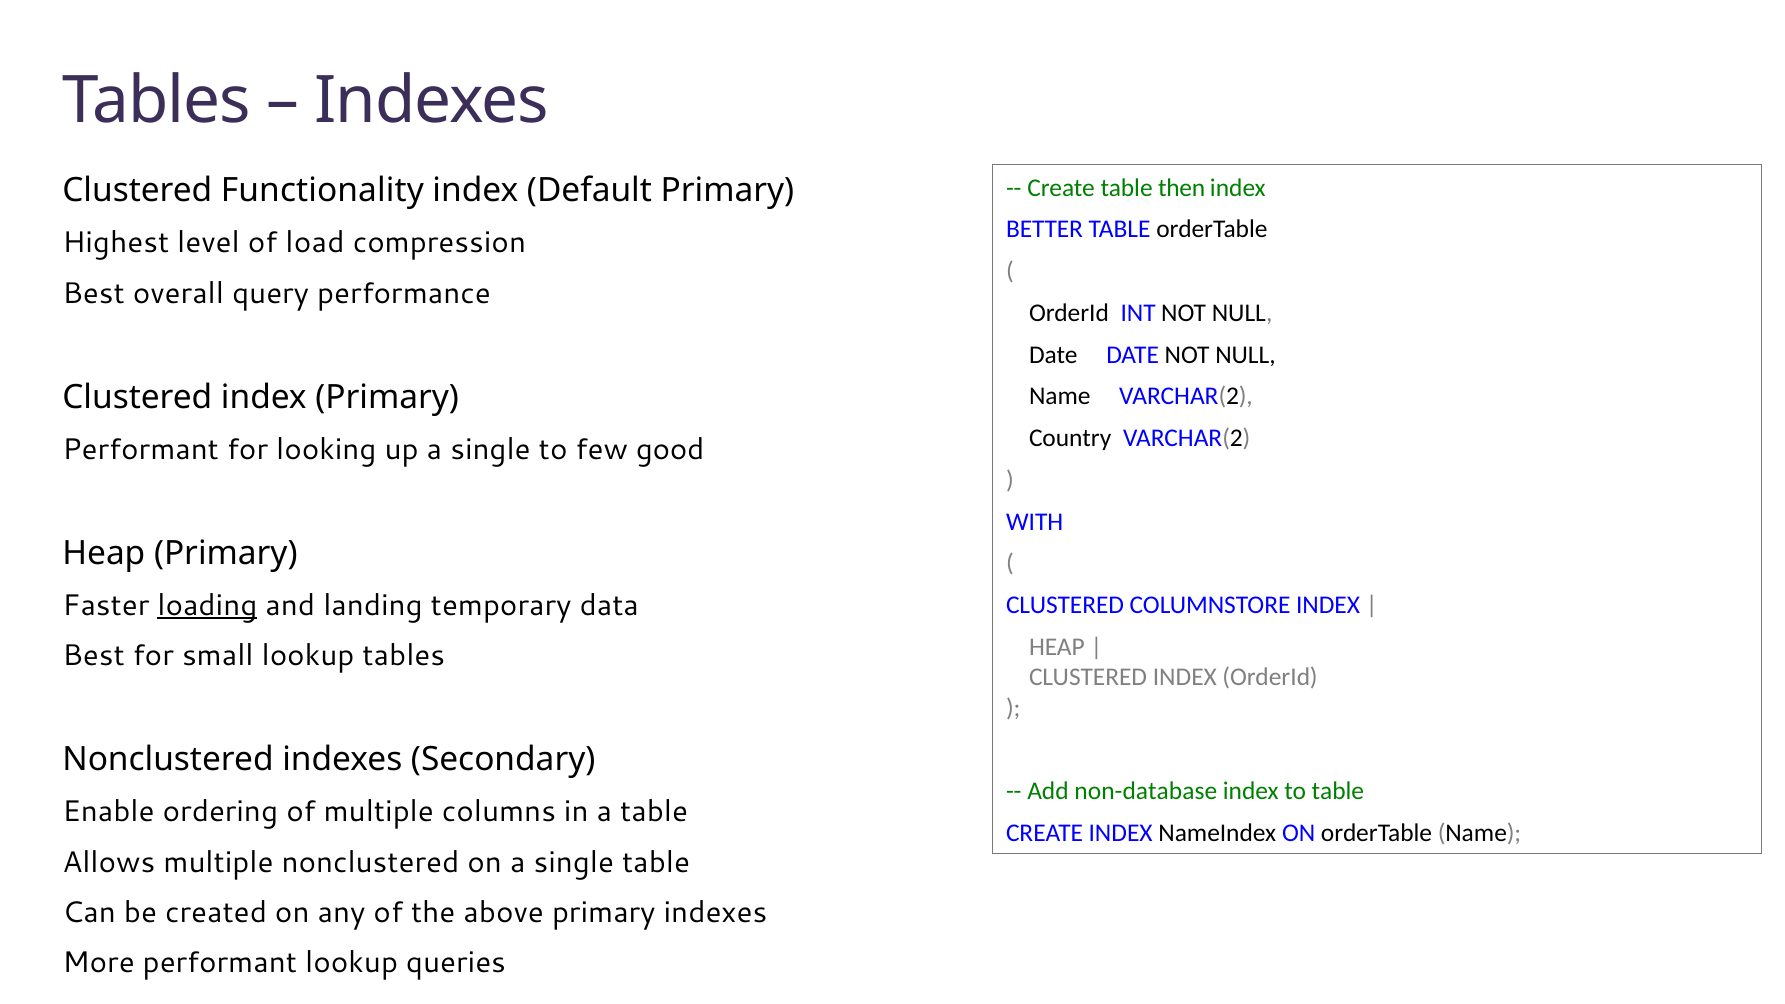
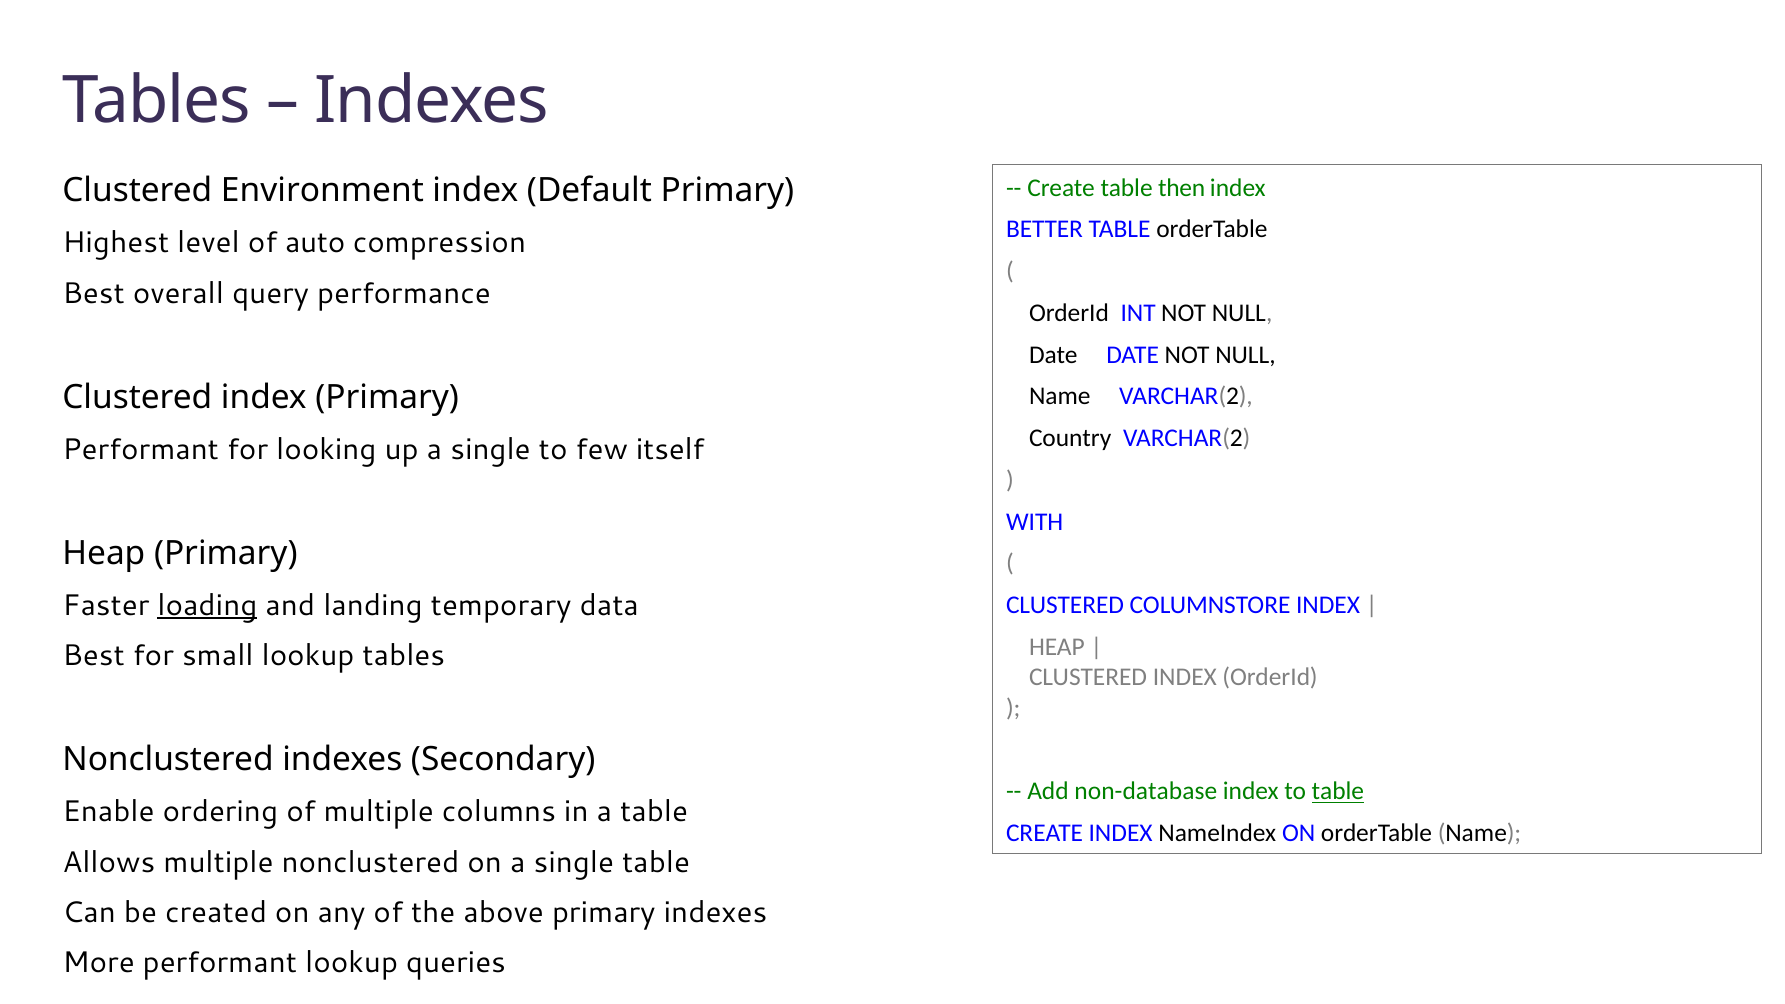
Functionality: Functionality -> Environment
load: load -> auto
good: good -> itself
table at (1338, 792) underline: none -> present
